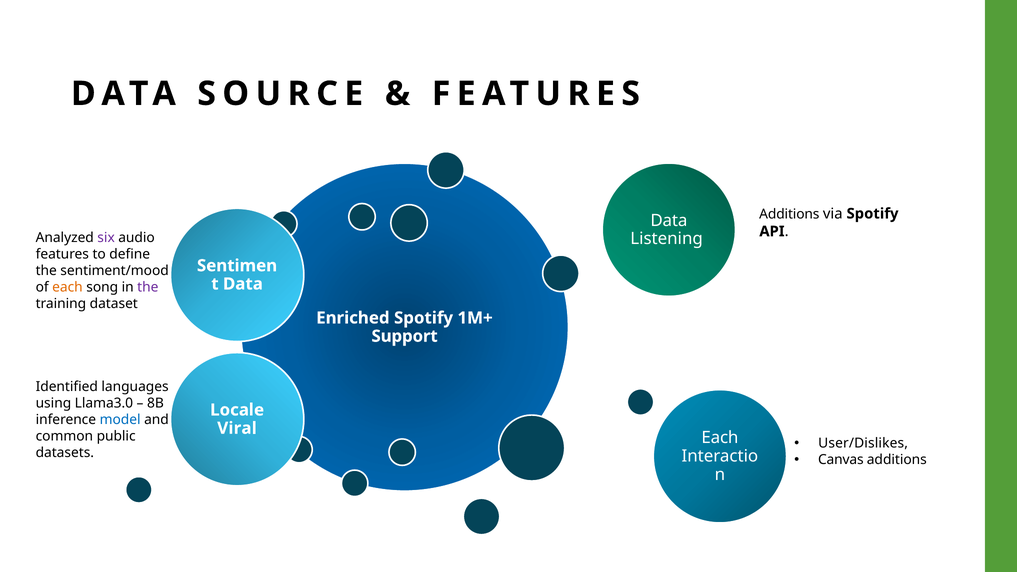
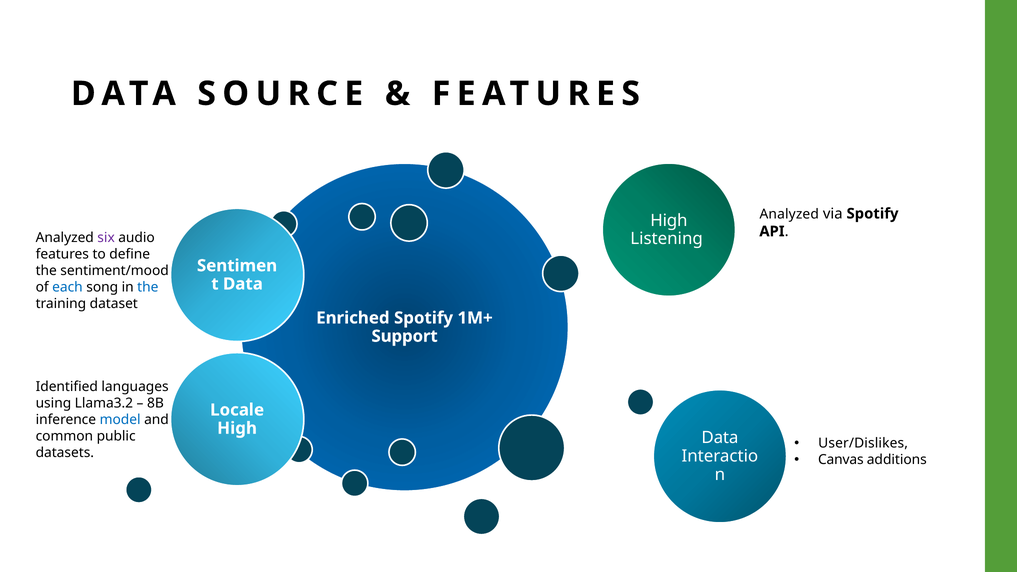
Additions at (789, 214): Additions -> Analyzed
Data at (669, 221): Data -> High
each at (67, 287) colour: orange -> blue
the at (148, 287) colour: purple -> blue
Llama3.0: Llama3.0 -> Llama3.2
Viral at (237, 428): Viral -> High
Each at (720, 438): Each -> Data
